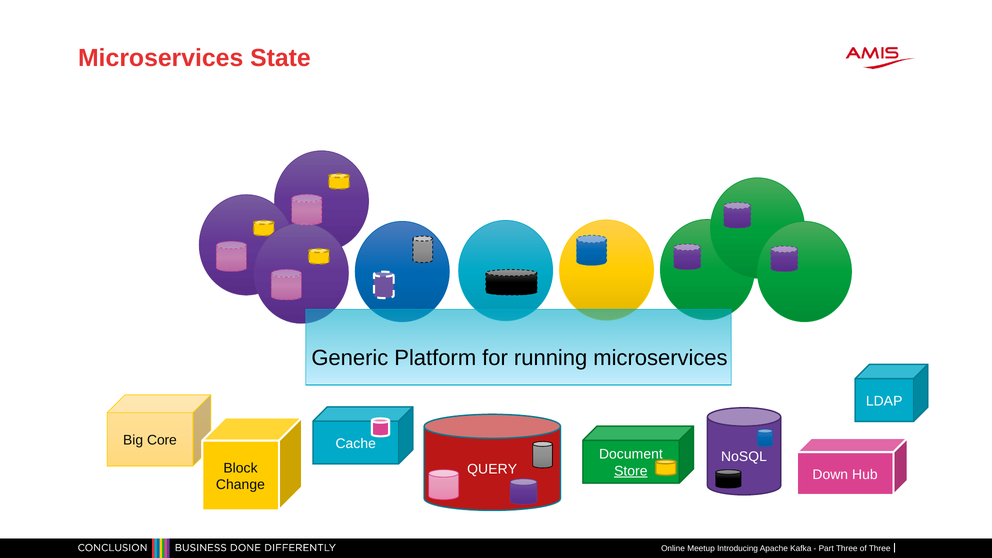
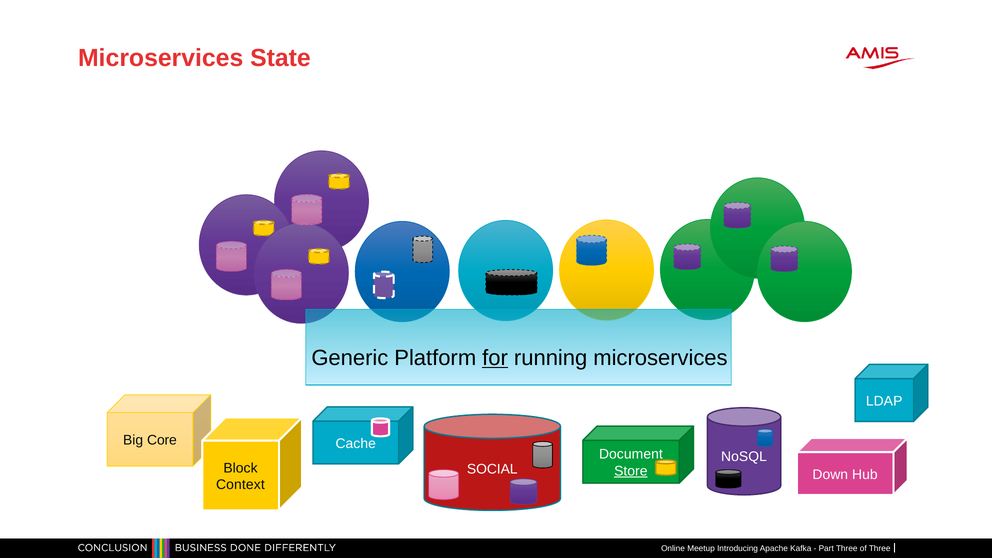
for underline: none -> present
QUERY: QUERY -> SOCIAL
Change: Change -> Context
